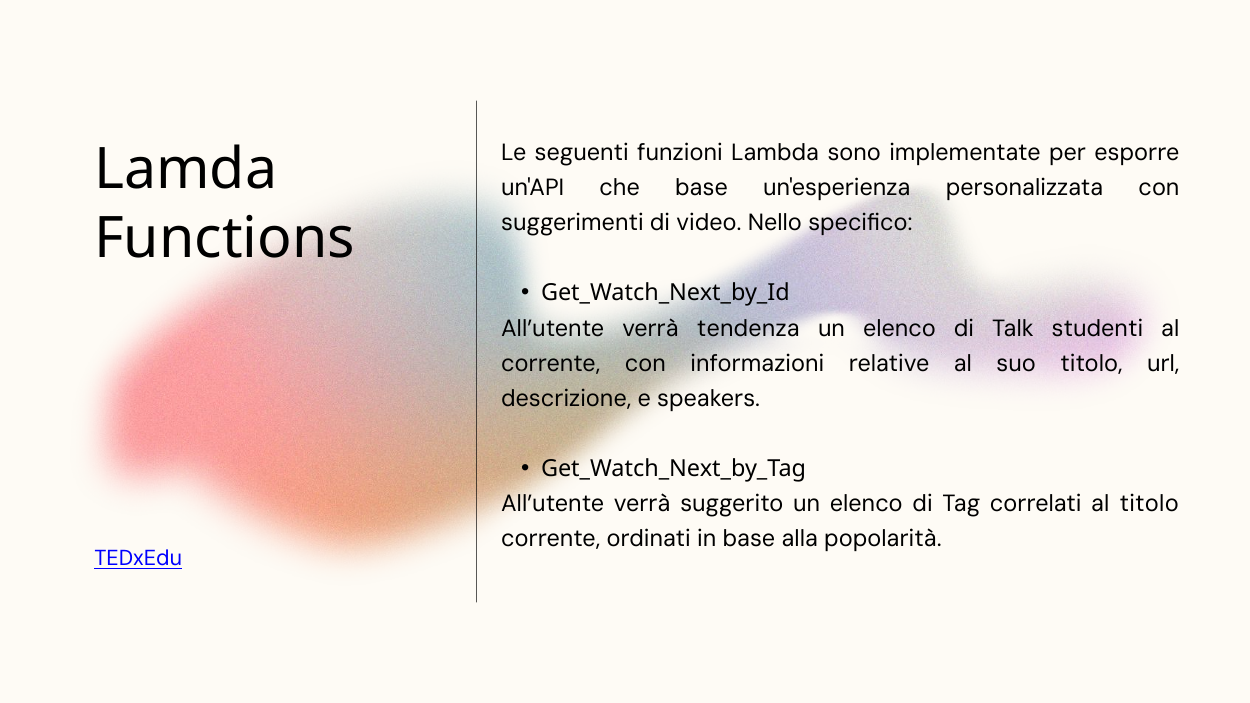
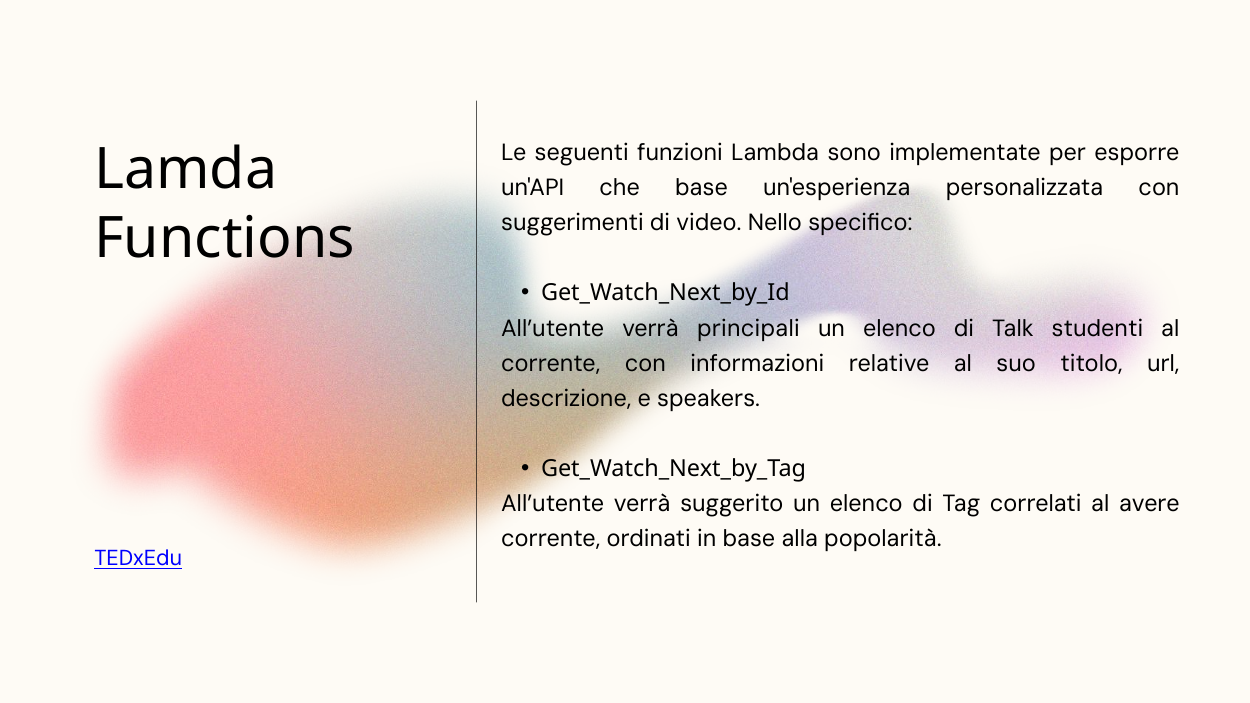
tendenza: tendenza -> principali
al titolo: titolo -> avere
